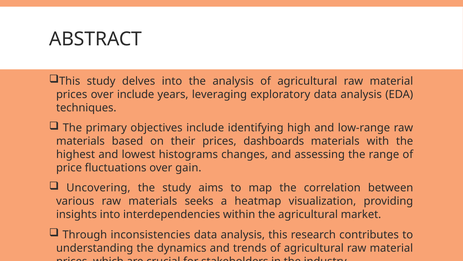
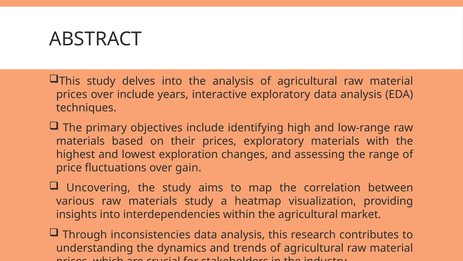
leveraging: leveraging -> interactive
prices dashboards: dashboards -> exploratory
histograms: histograms -> exploration
materials seeks: seeks -> study
